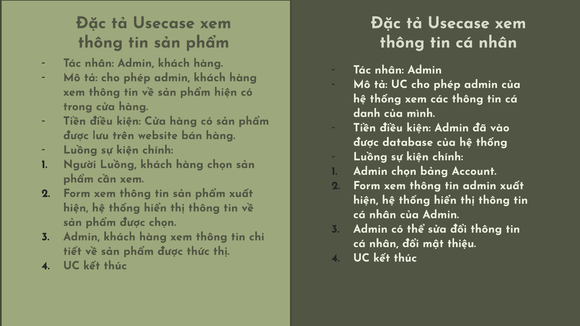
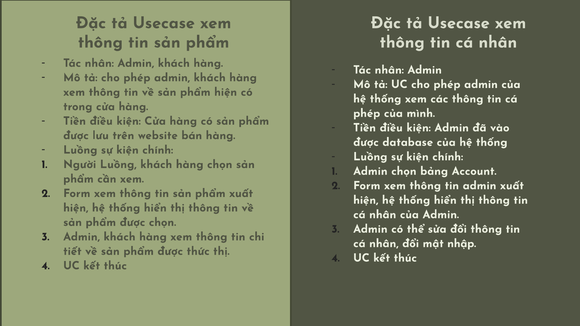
danh at (367, 113): danh -> phép
thiệu: thiệu -> nhập
